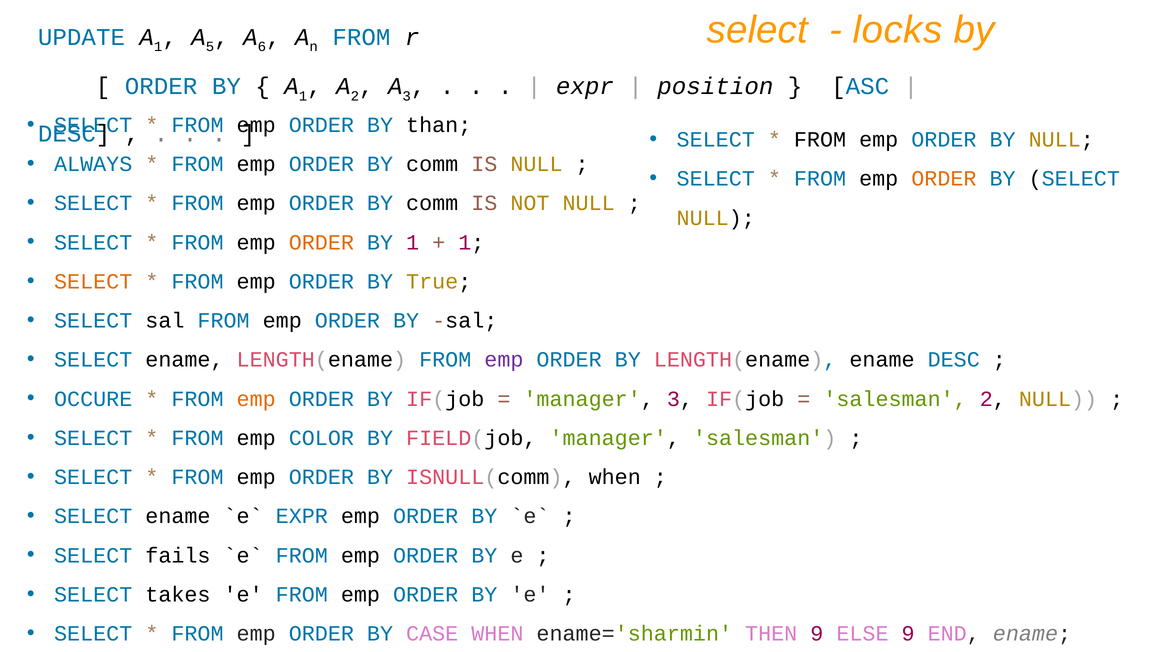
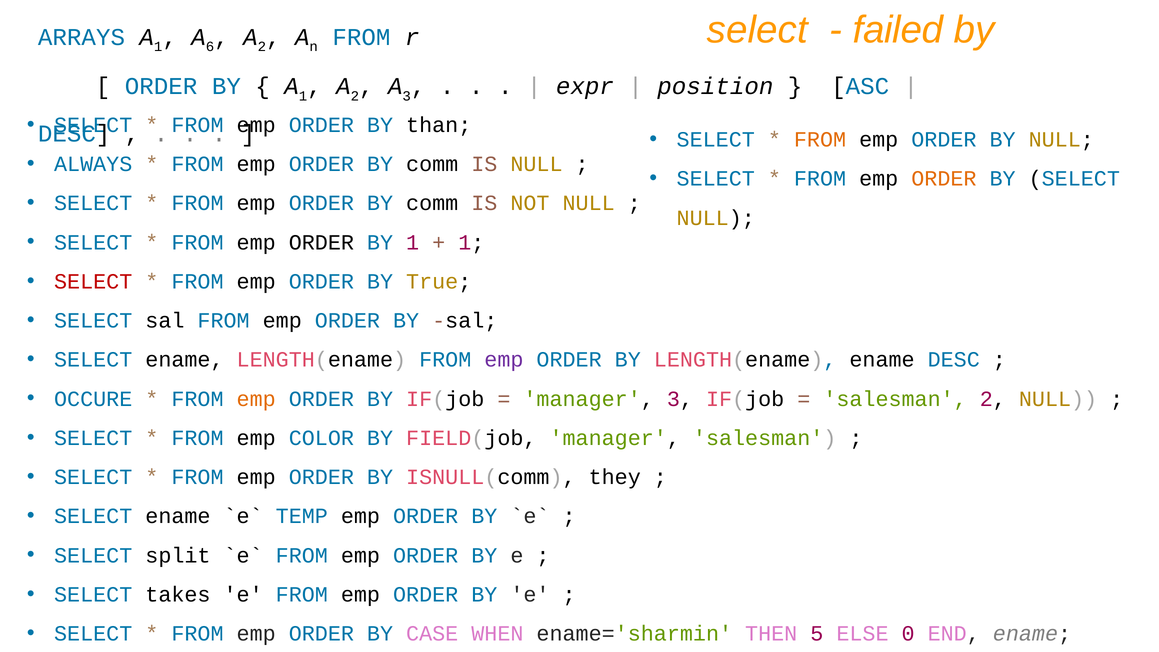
locks: locks -> failed
UPDATE: UPDATE -> ARRAYS
5: 5 -> 6
6 at (262, 46): 6 -> 2
FROM at (820, 140) colour: black -> orange
ORDER at (321, 242) colour: orange -> black
SELECT at (93, 282) colour: orange -> red
ISNULL(comm when: when -> they
EXPR at (302, 516): EXPR -> TEMP
fails: fails -> split
THEN 9: 9 -> 5
ELSE 9: 9 -> 0
